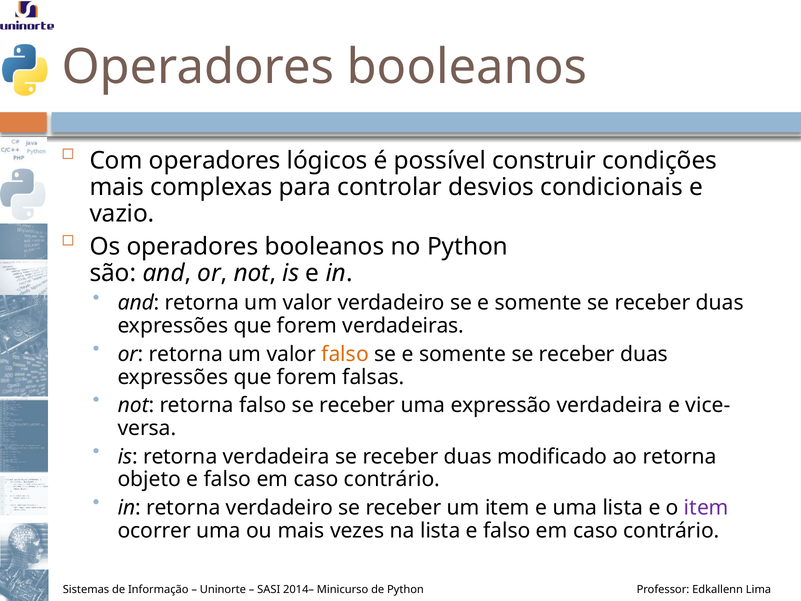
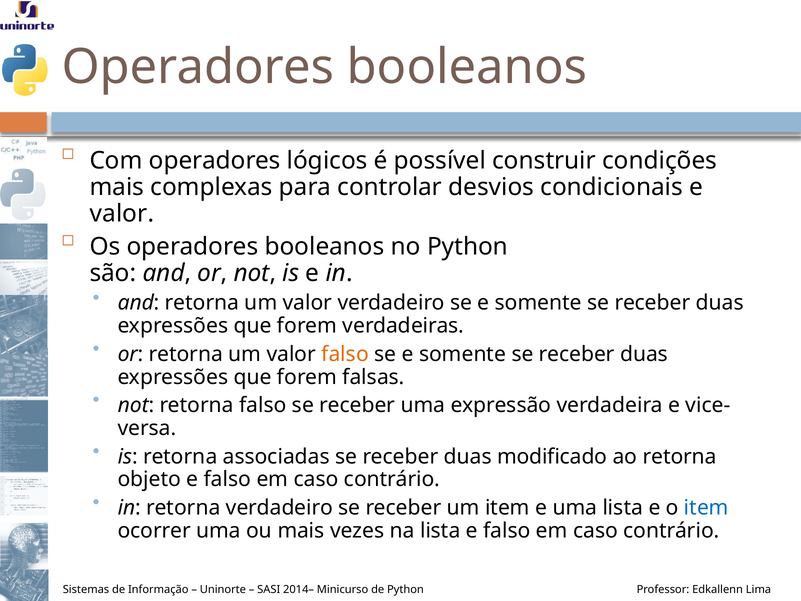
vazio at (122, 213): vazio -> valor
retorna verdadeira: verdadeira -> associadas
item at (706, 507) colour: purple -> blue
